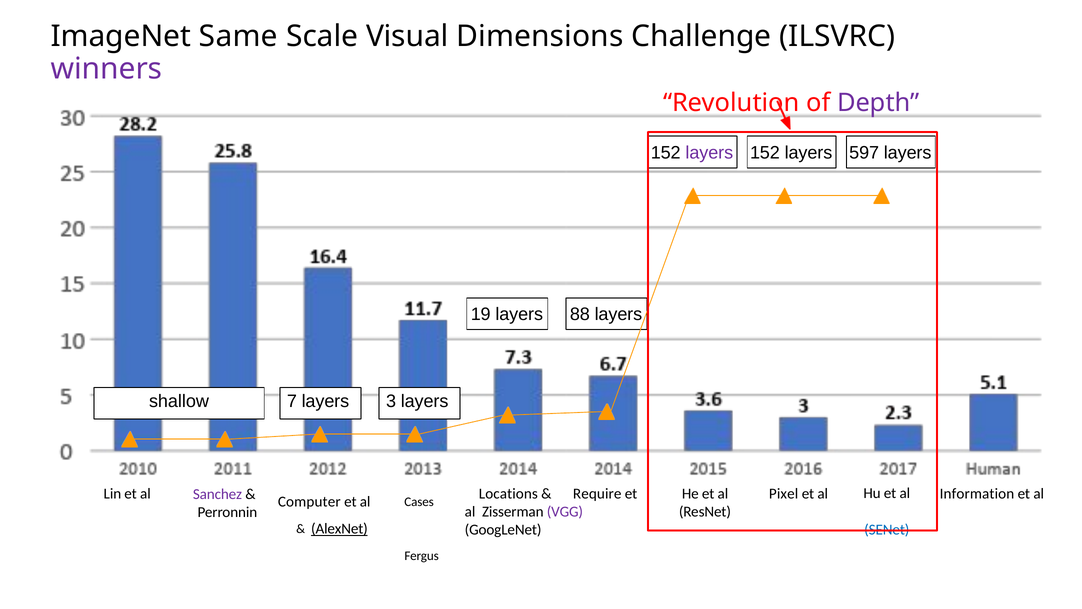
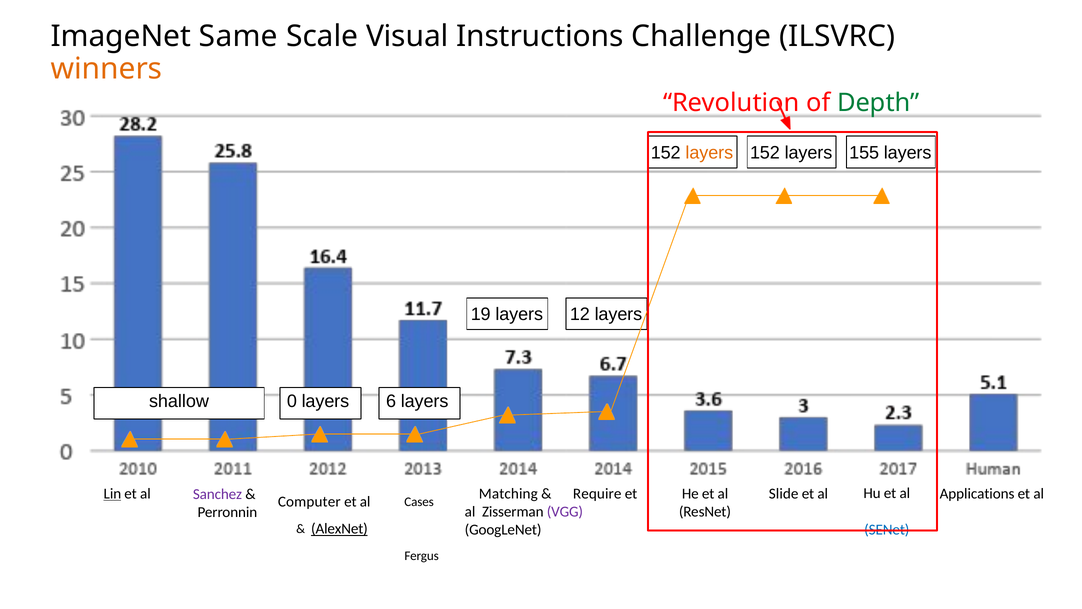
Dimensions: Dimensions -> Instructions
winners colour: purple -> orange
Depth colour: purple -> green
layers at (709, 153) colour: purple -> orange
597: 597 -> 155
88: 88 -> 12
7: 7 -> 0
3: 3 -> 6
Lin underline: none -> present
Locations: Locations -> Matching
Pixel: Pixel -> Slide
Information: Information -> Applications
